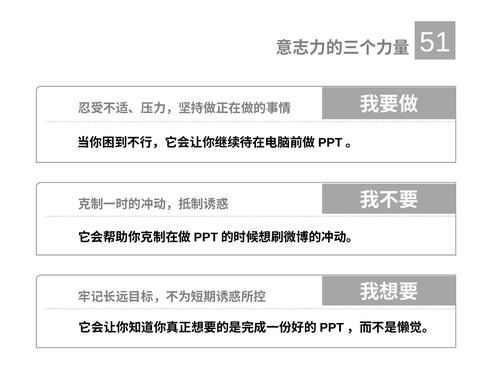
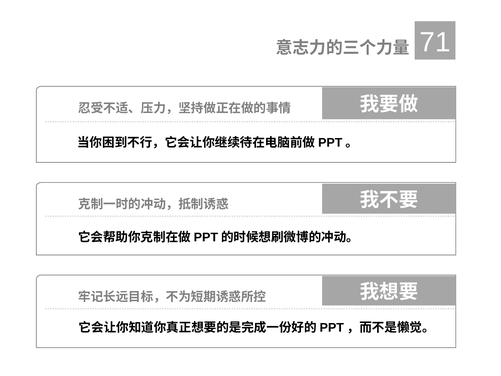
51: 51 -> 71
